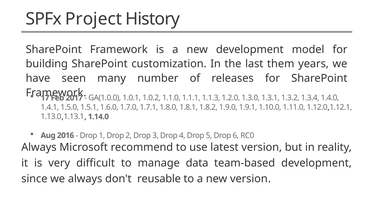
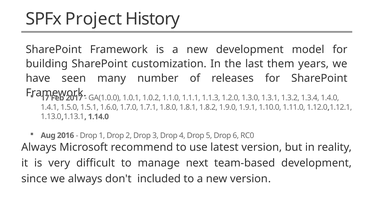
data: data -> next
reusable: reusable -> included
